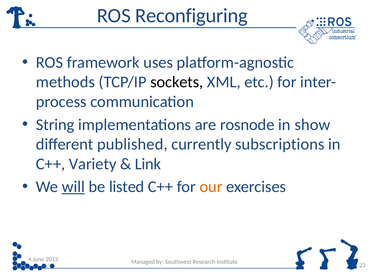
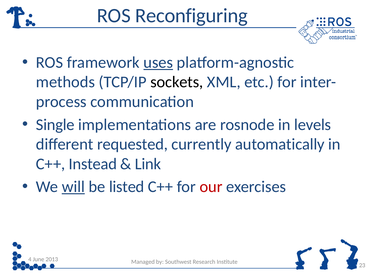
uses underline: none -> present
String: String -> Single
show: show -> levels
published: published -> requested
subscriptions: subscriptions -> automatically
Variety: Variety -> Instead
our colour: orange -> red
